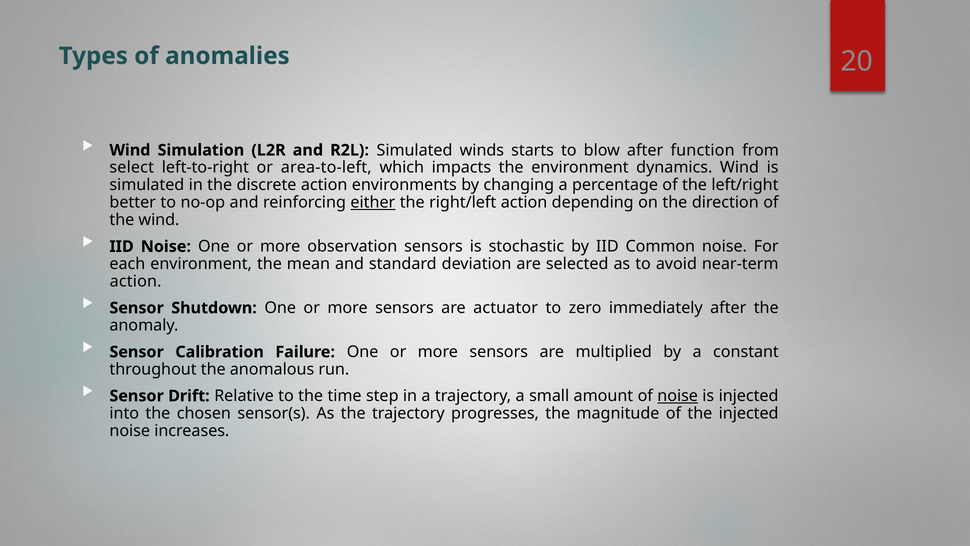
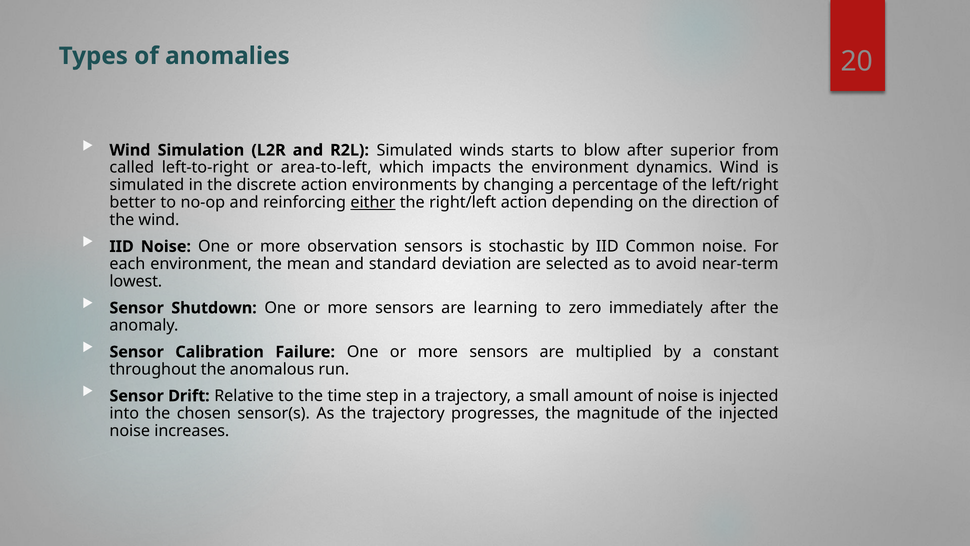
function: function -> superior
select: select -> called
action at (136, 281): action -> lowest
actuator: actuator -> learning
noise at (678, 396) underline: present -> none
